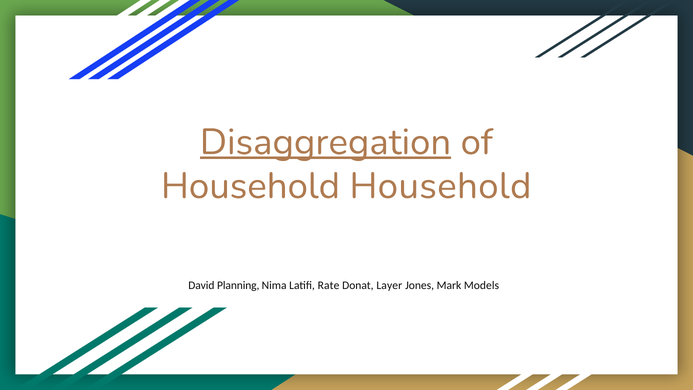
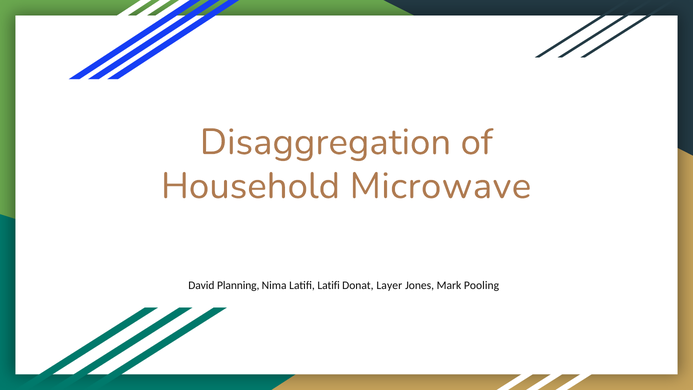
Disaggregation underline: present -> none
Household Household: Household -> Microwave
Latifi Rate: Rate -> Latifi
Models: Models -> Pooling
